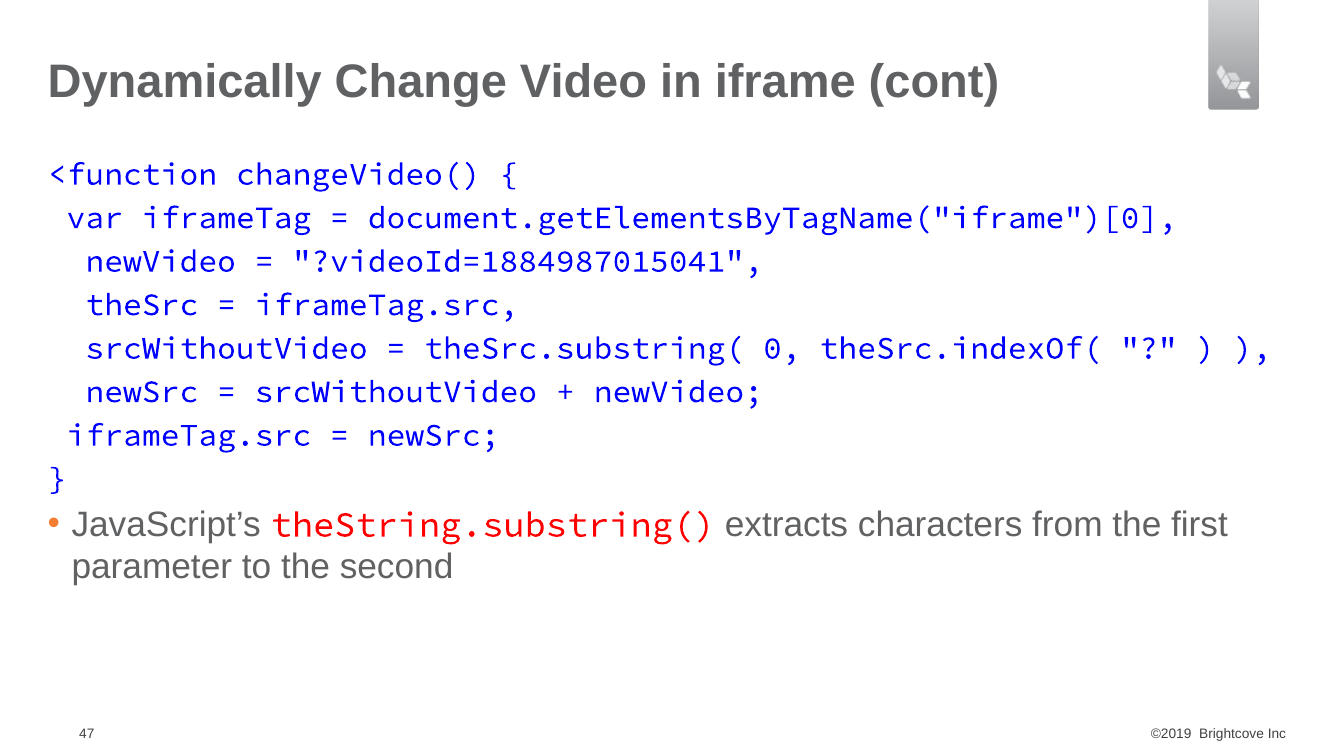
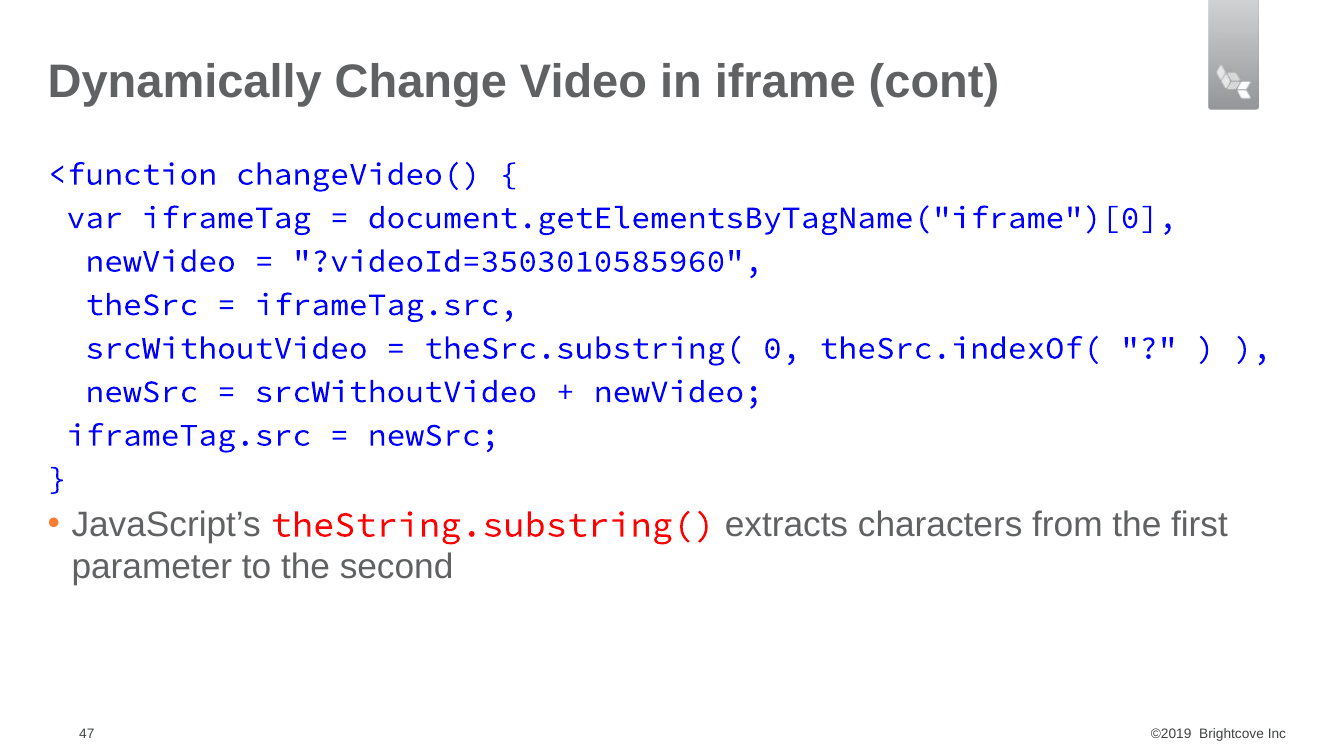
?videoId=1884987015041: ?videoId=1884987015041 -> ?videoId=3503010585960
